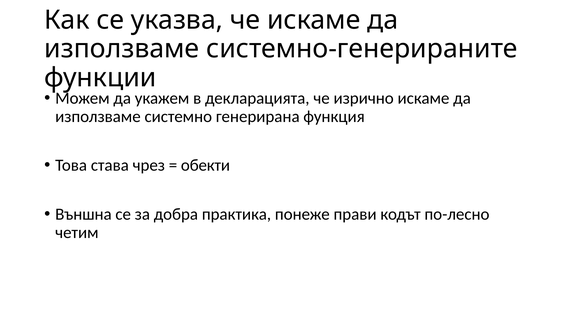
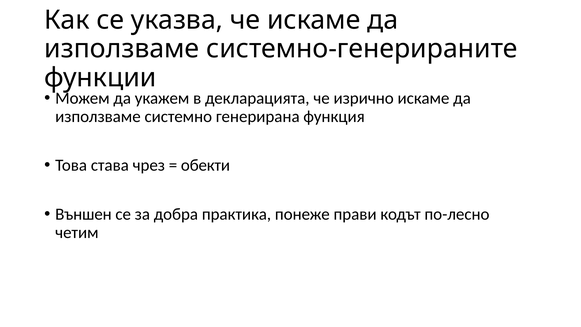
Външна: Външна -> Външен
